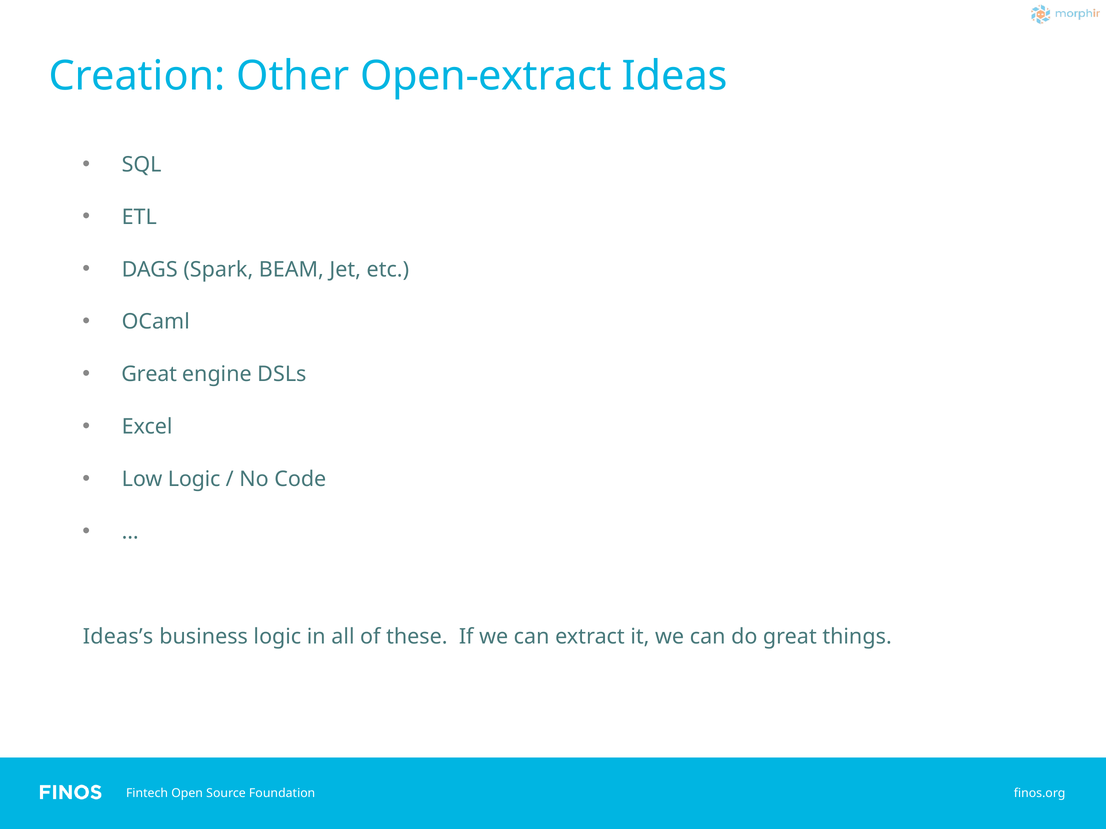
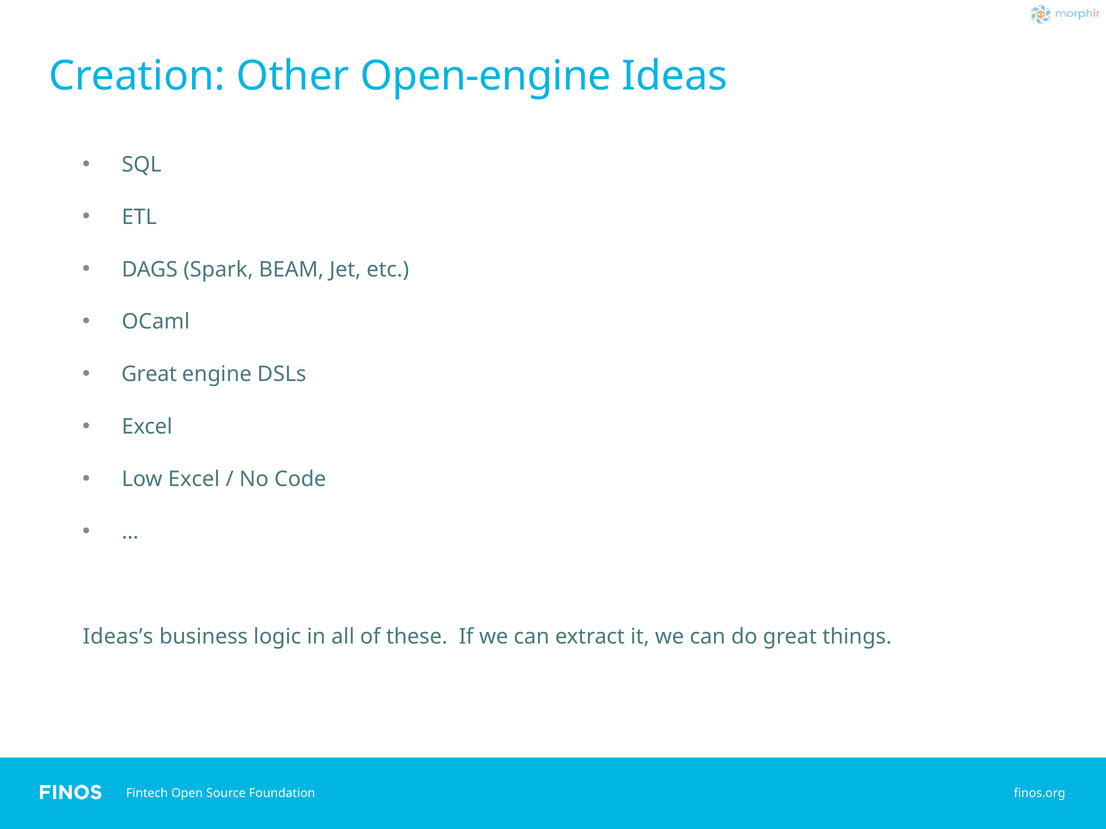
Open-extract: Open-extract -> Open-engine
Low Logic: Logic -> Excel
